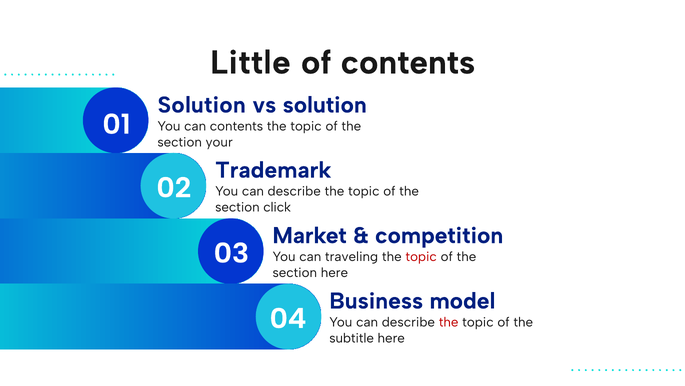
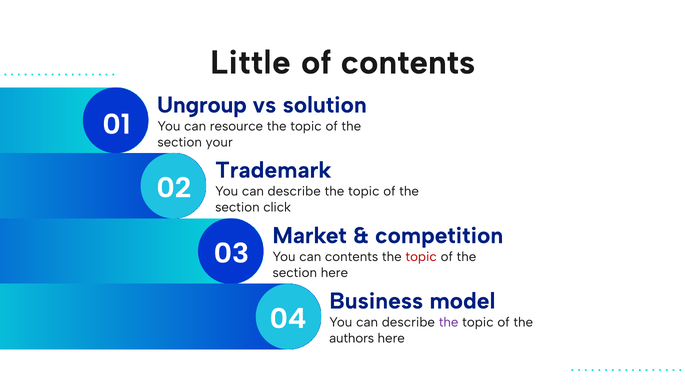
Solution at (202, 105): Solution -> Ungroup
can contents: contents -> resource
can traveling: traveling -> contents
the at (449, 322) colour: red -> purple
subtitle: subtitle -> authors
